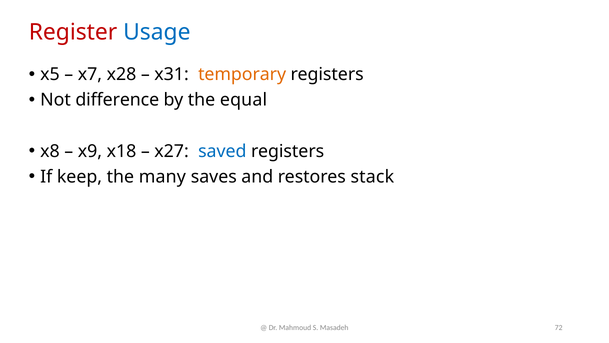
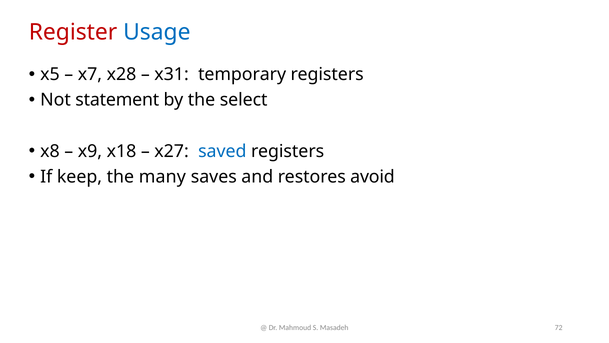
temporary colour: orange -> black
difference: difference -> statement
equal: equal -> select
stack: stack -> avoid
